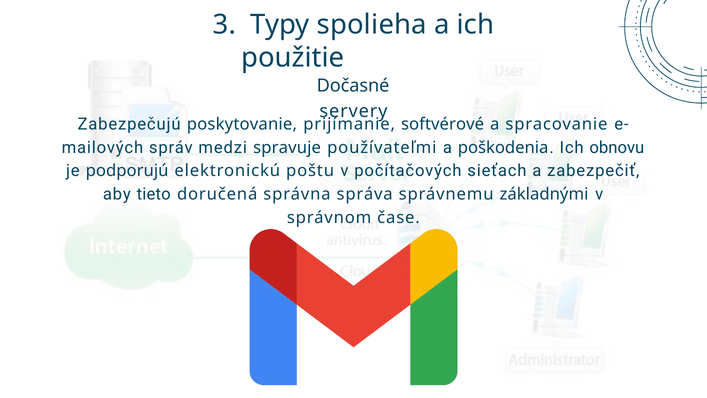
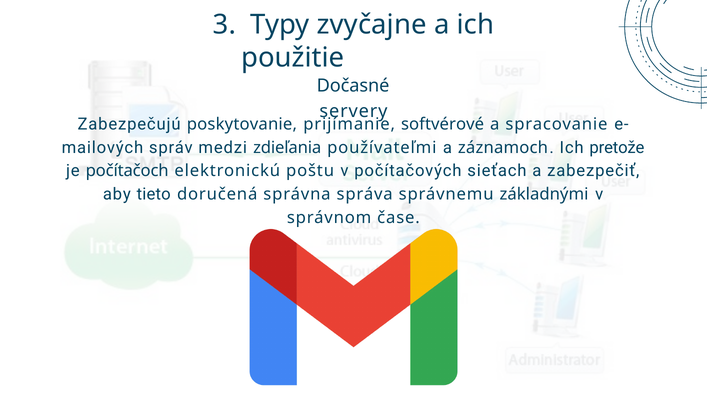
spolieha: spolieha -> zvyčajne
spravuje: spravuje -> zdieľania
poškodenia: poškodenia -> záznamoch
obnovu: obnovu -> pretože
podporujú: podporujú -> počítačoch
